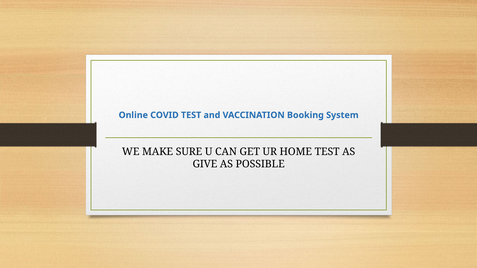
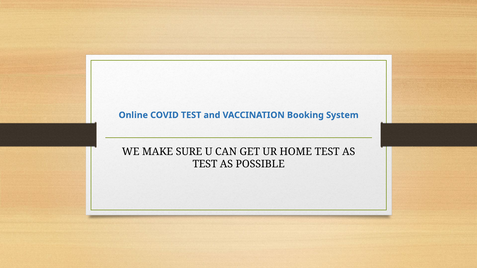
GIVE at (205, 164): GIVE -> TEST
